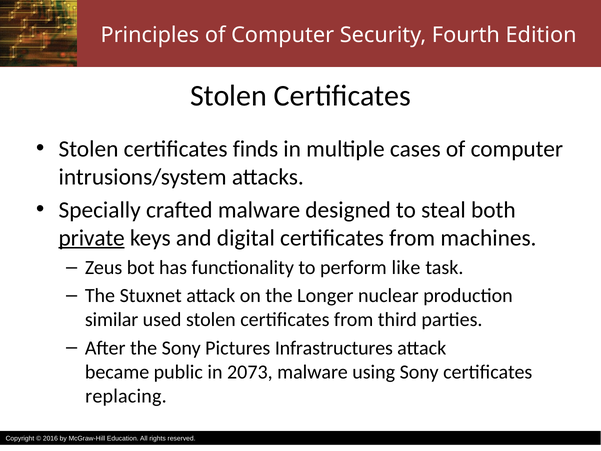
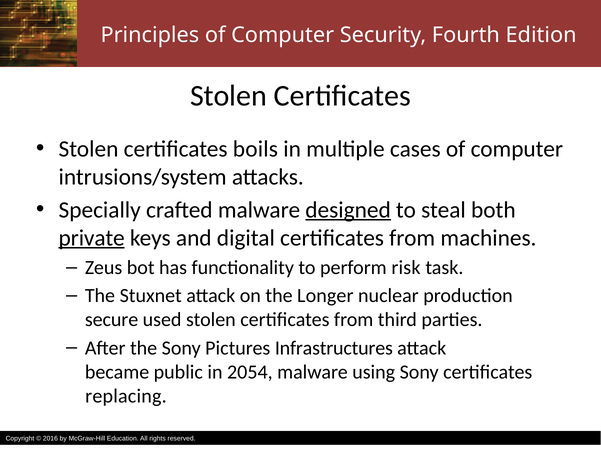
finds: finds -> boils
designed underline: none -> present
like: like -> risk
similar: similar -> secure
2073: 2073 -> 2054
